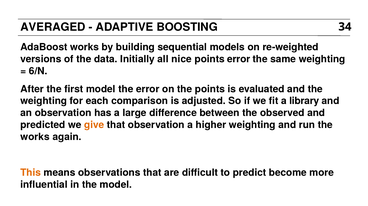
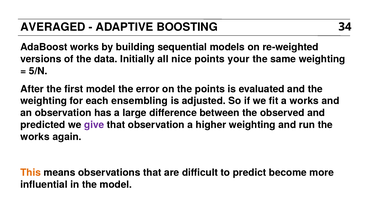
points error: error -> your
6/N: 6/N -> 5/N
comparison: comparison -> ensembling
a library: library -> works
give colour: orange -> purple
